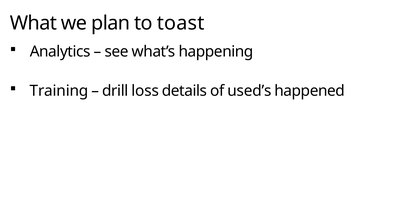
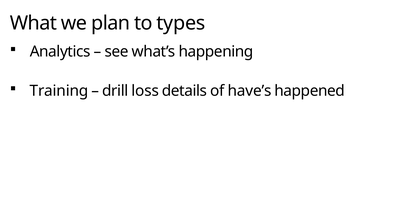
toast: toast -> types
used’s: used’s -> have’s
